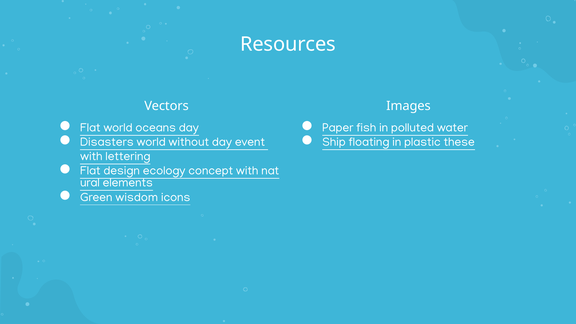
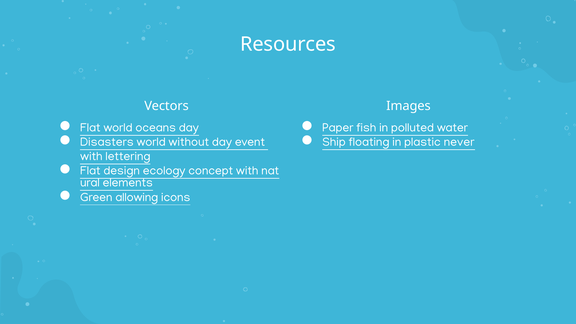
these: these -> never
wisdom: wisdom -> allowing
